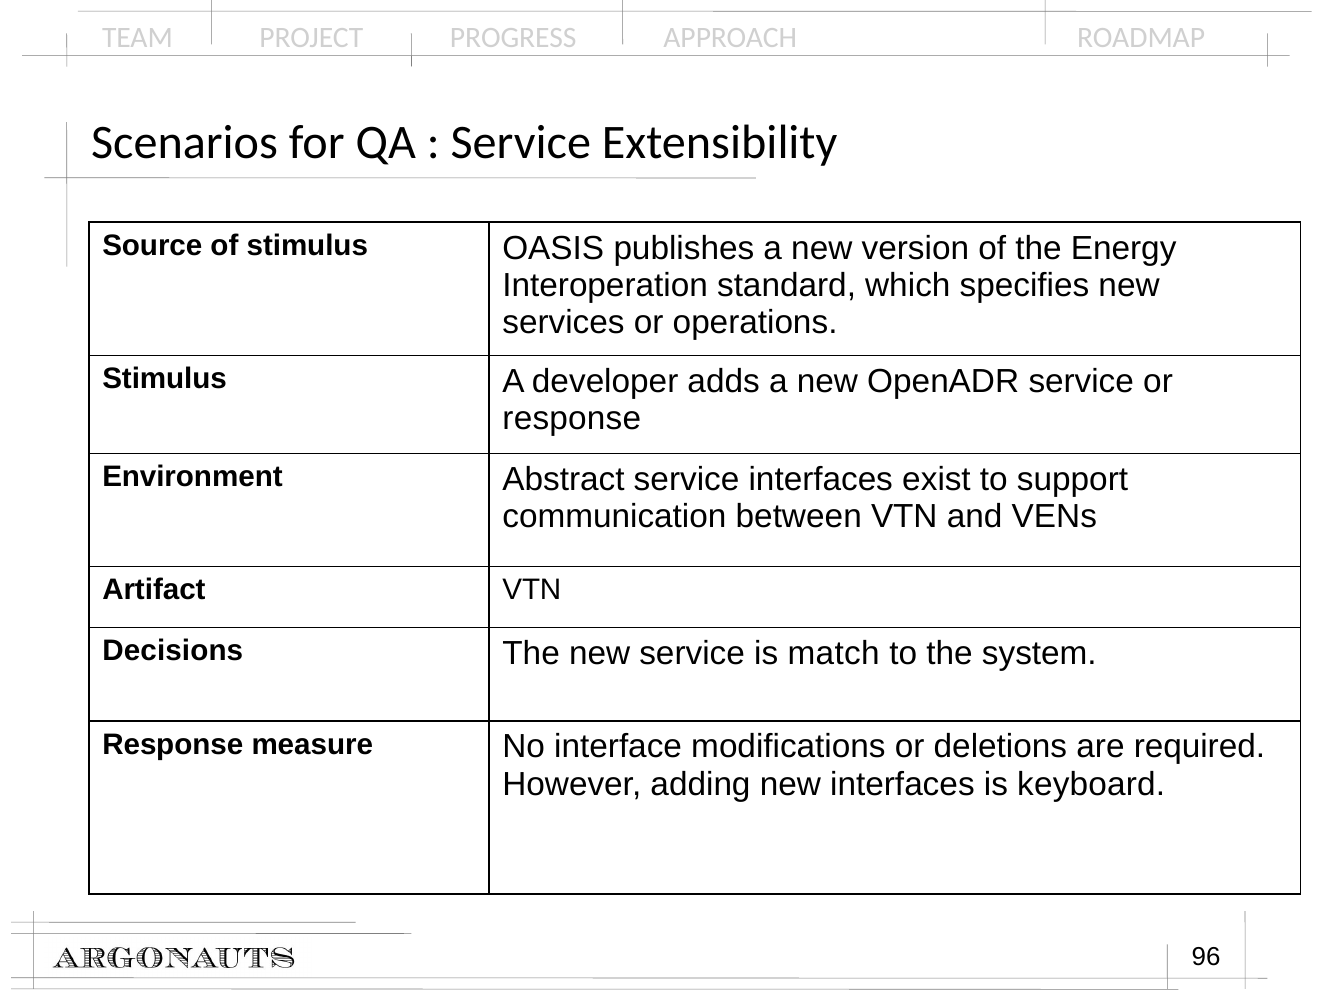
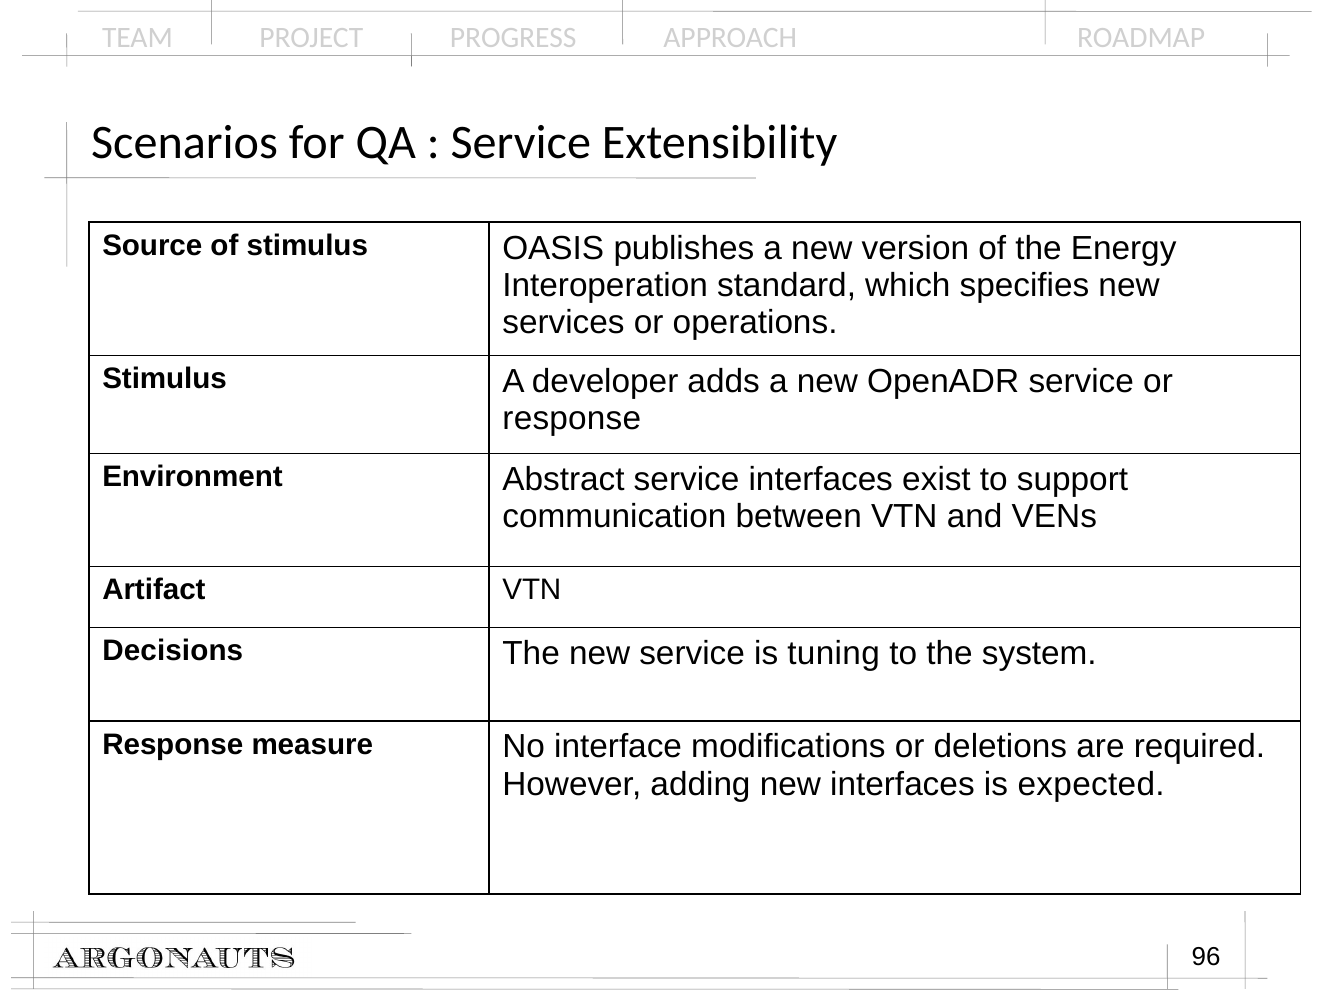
match: match -> tuning
keyboard: keyboard -> expected
